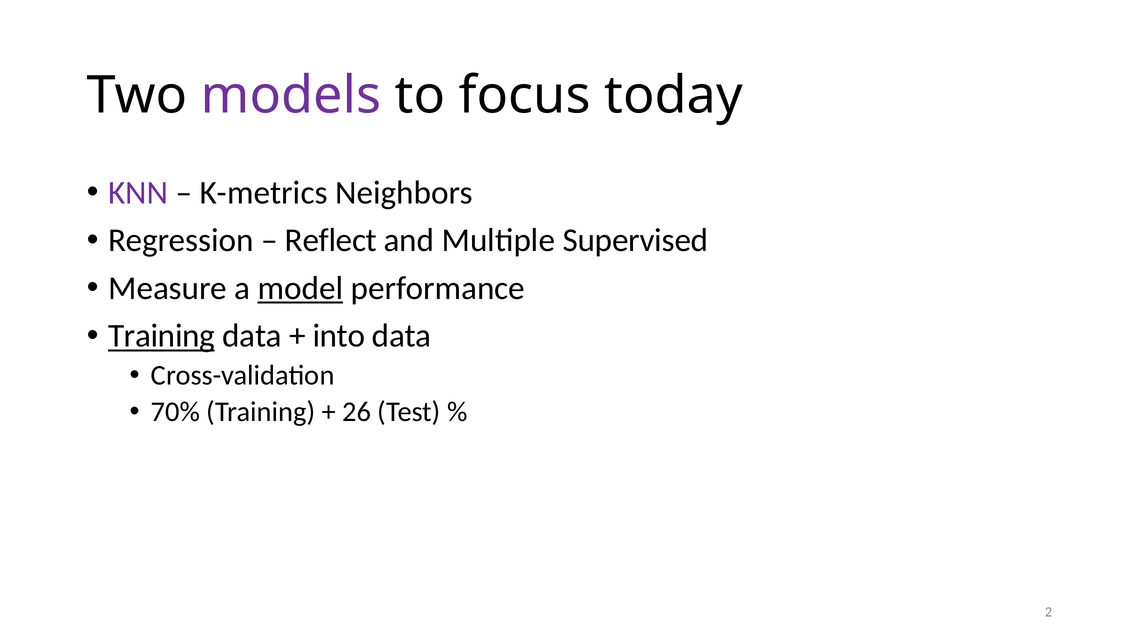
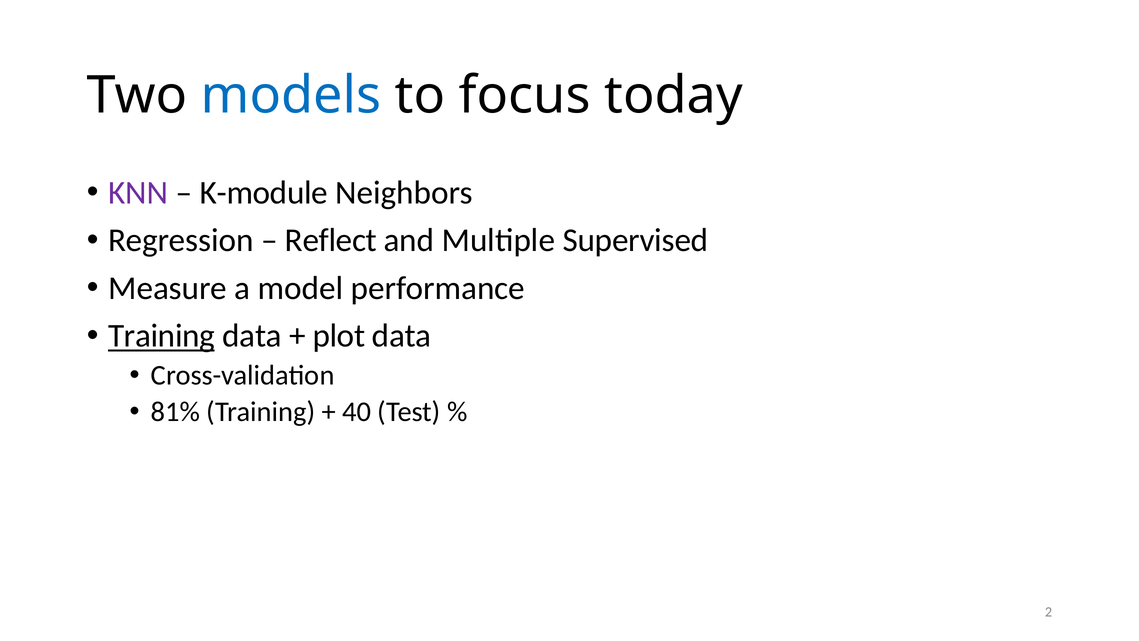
models colour: purple -> blue
K-metrics: K-metrics -> K-module
model underline: present -> none
into: into -> plot
70%: 70% -> 81%
26: 26 -> 40
